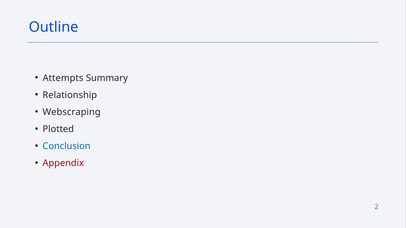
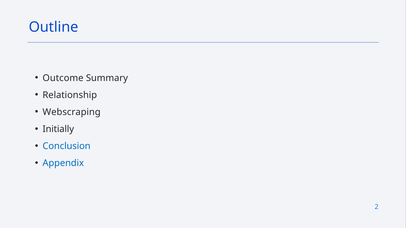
Attempts: Attempts -> Outcome
Plotted: Plotted -> Initially
Appendix colour: red -> blue
